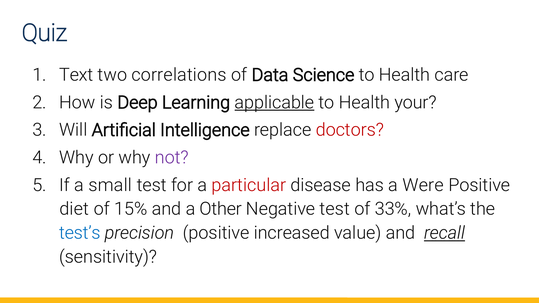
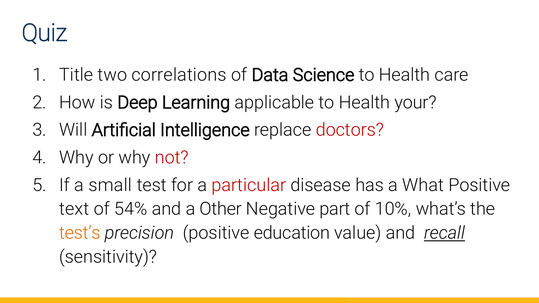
Text: Text -> Title
applicable underline: present -> none
not colour: purple -> red
Were: Were -> What
diet: diet -> text
15%: 15% -> 54%
Negative test: test -> part
33%: 33% -> 10%
test’s colour: blue -> orange
increased: increased -> education
